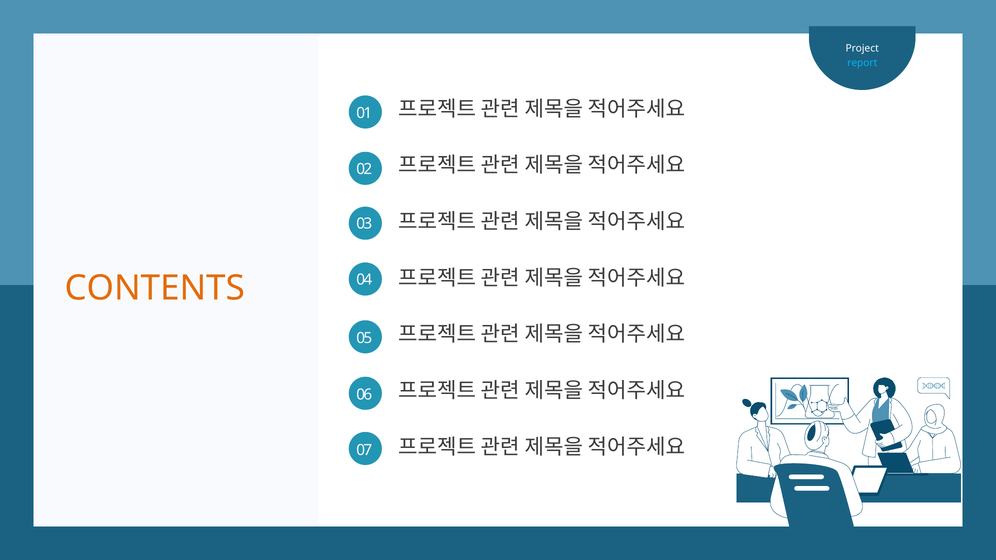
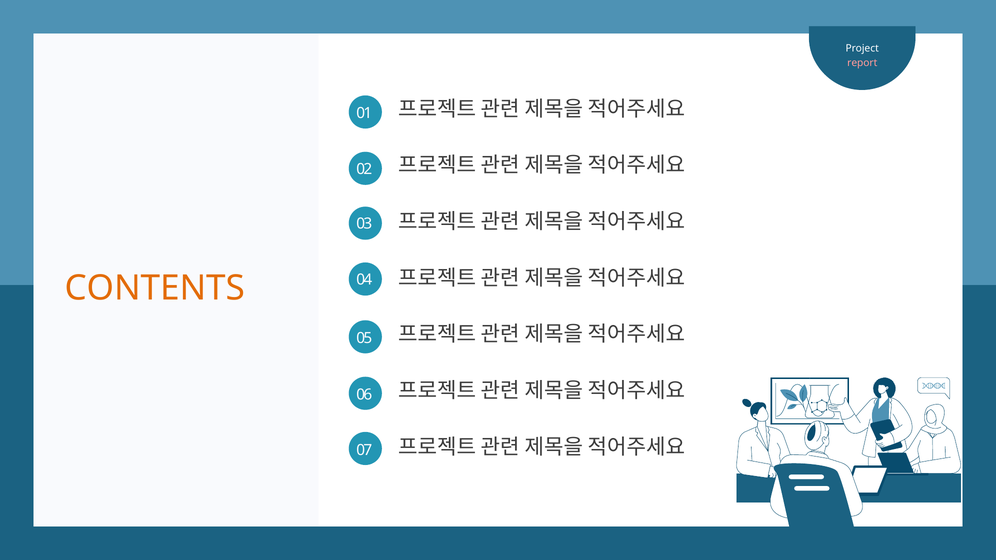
report colour: light blue -> pink
